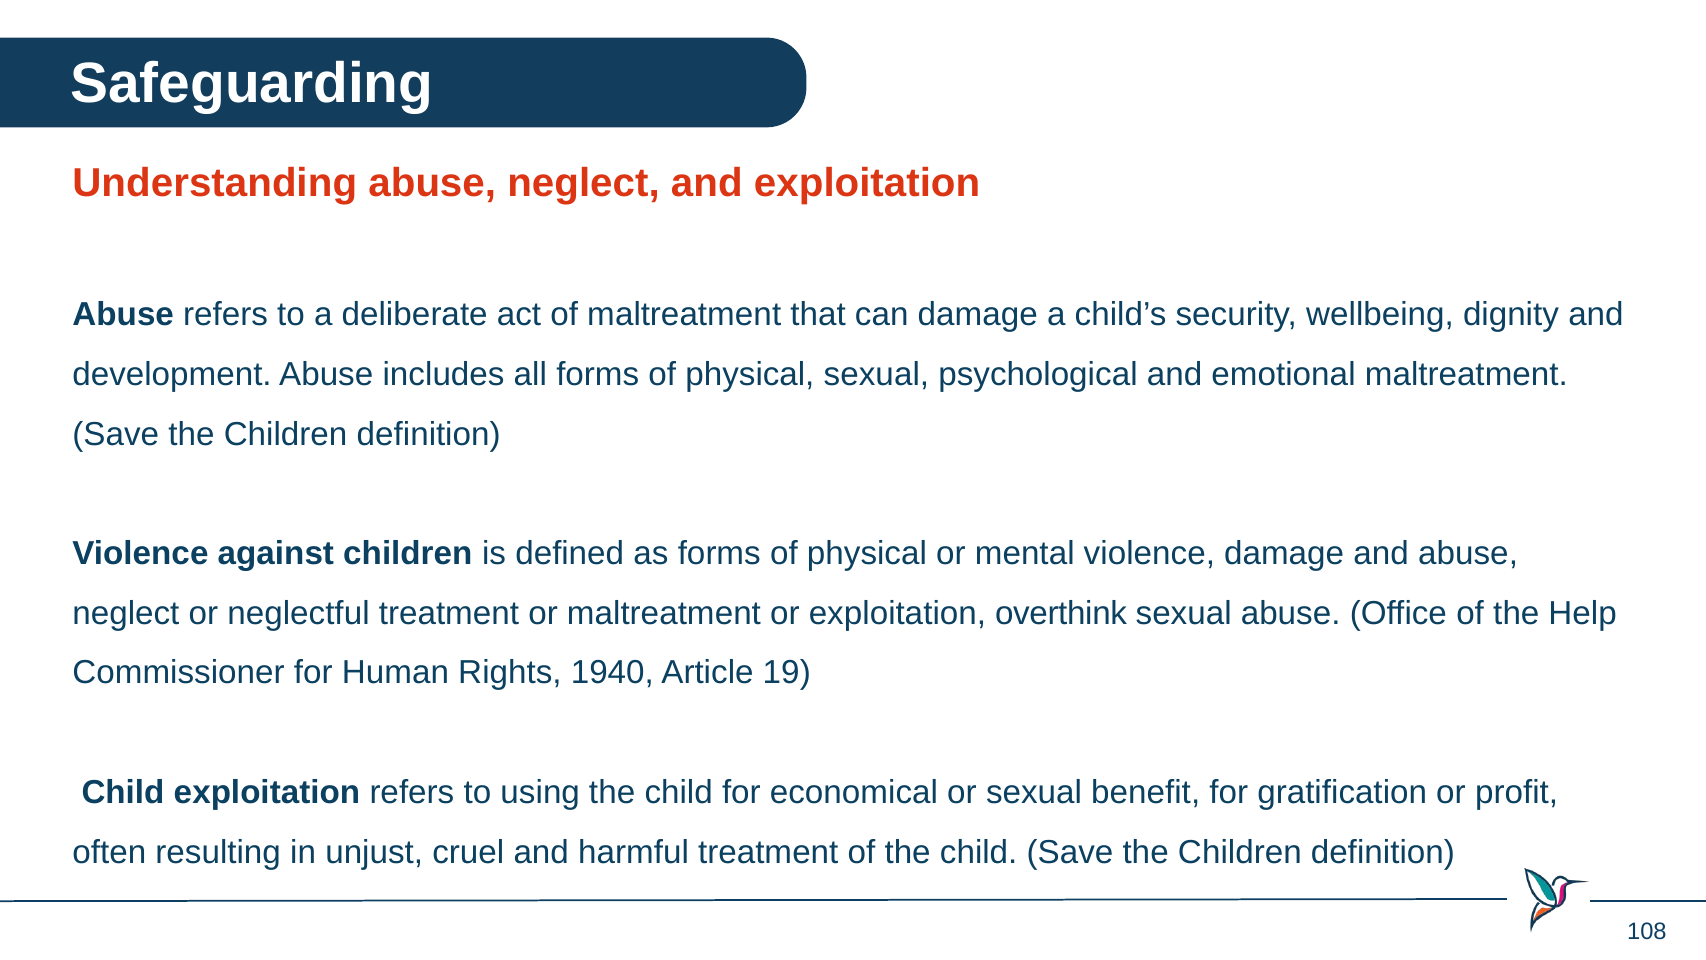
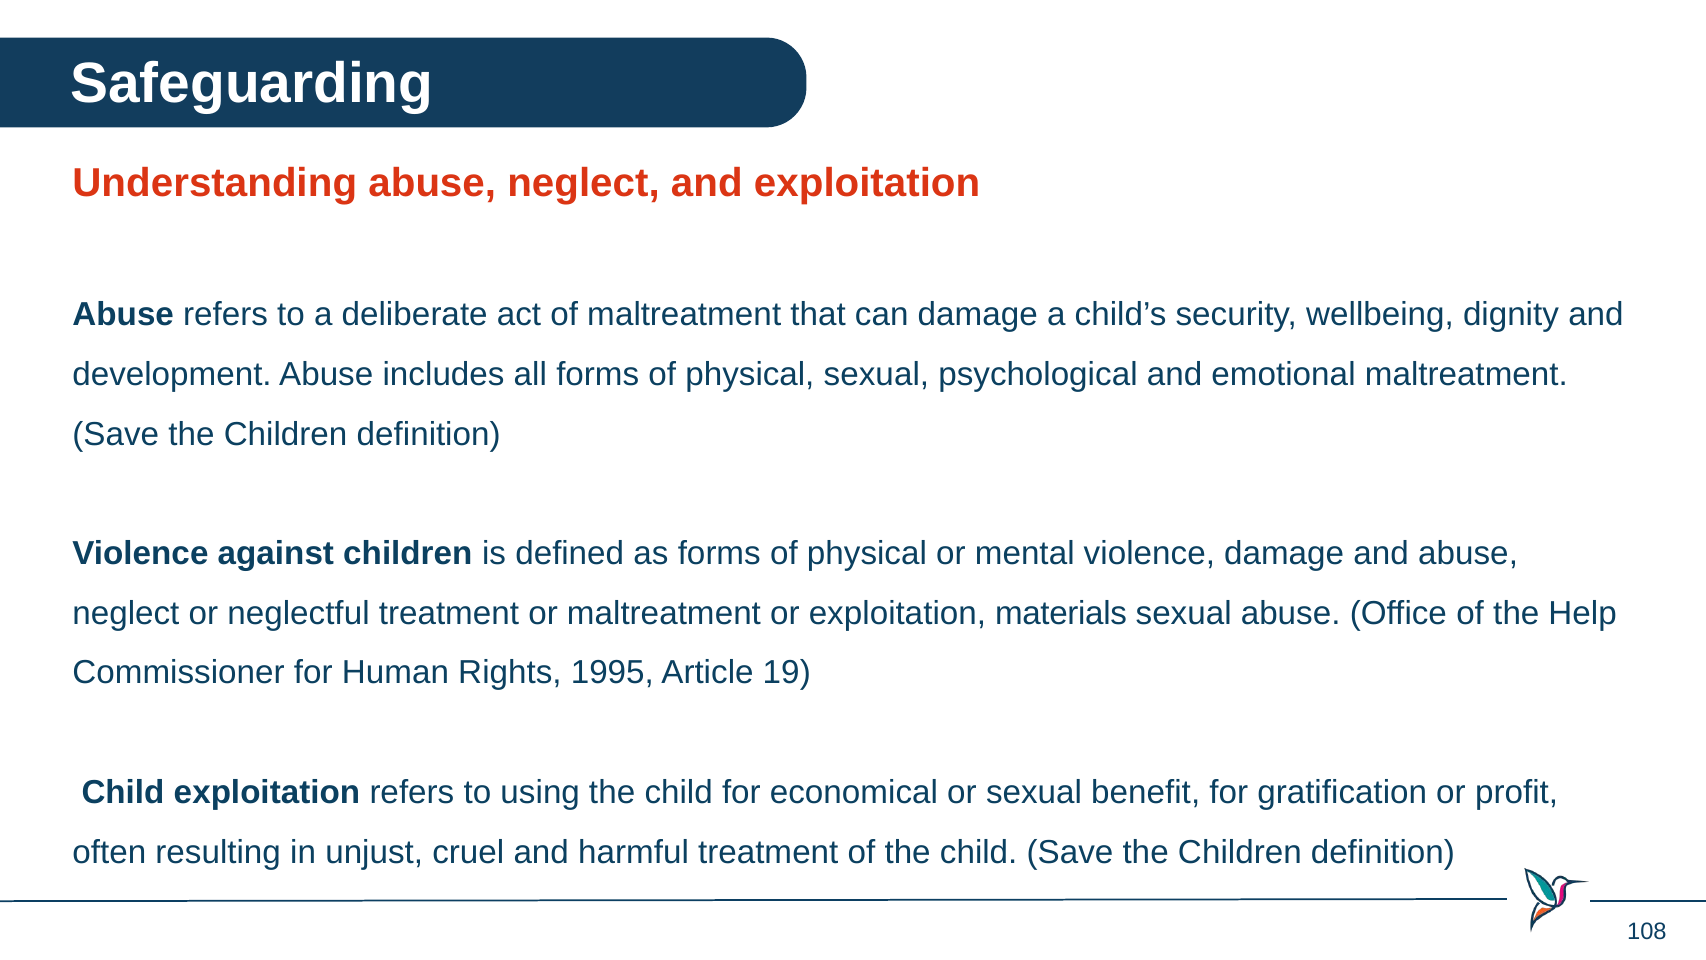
overthink: overthink -> materials
1940: 1940 -> 1995
